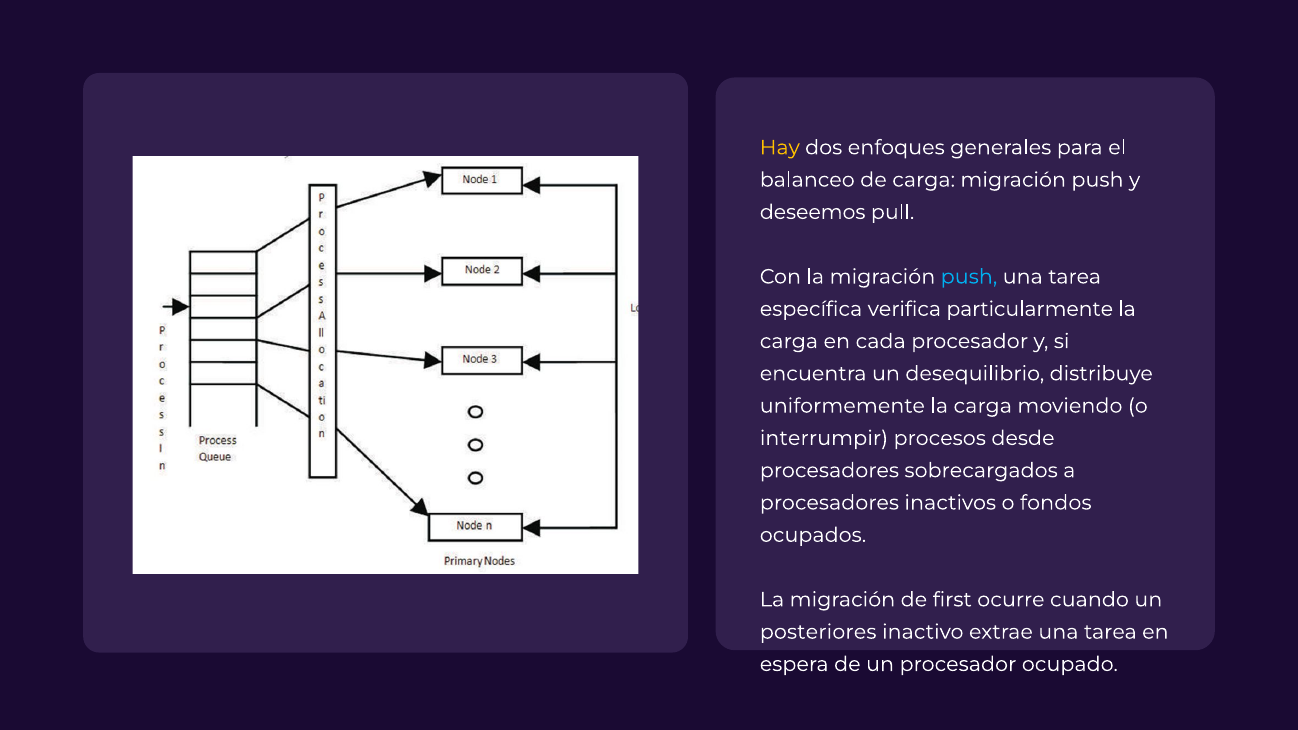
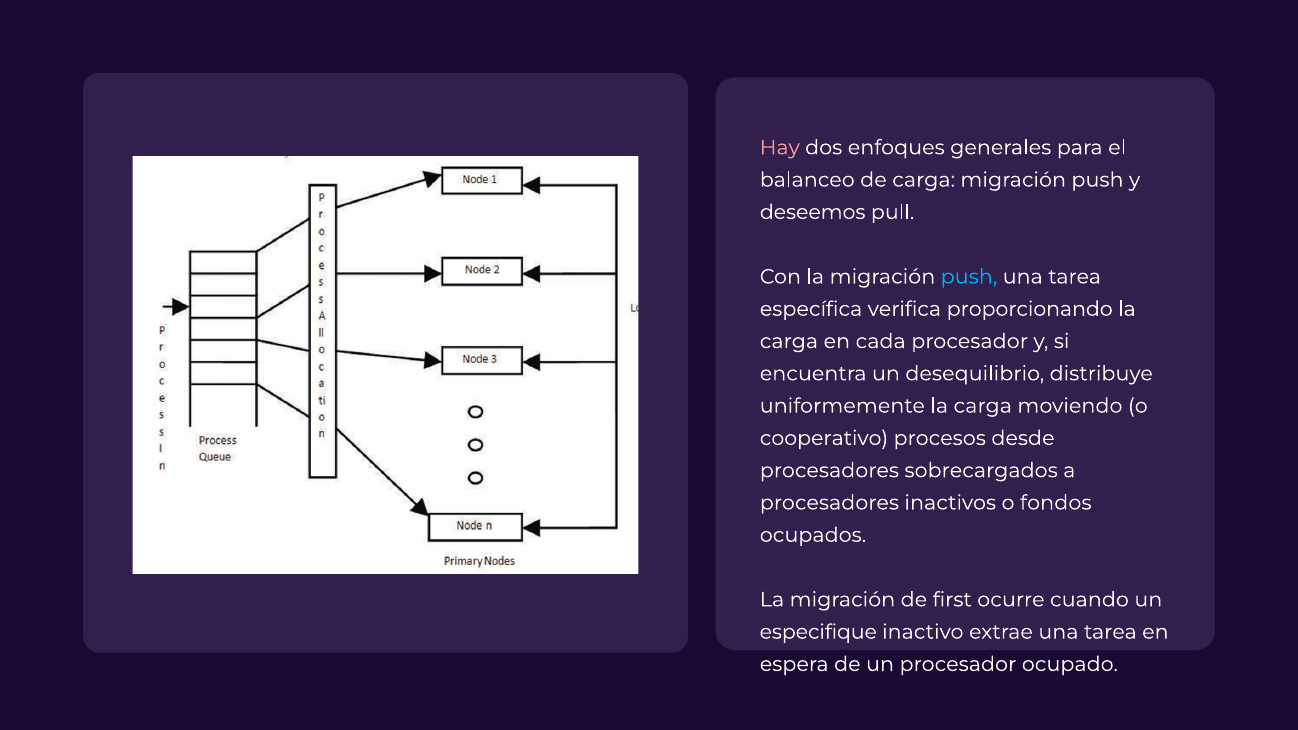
Hay colour: yellow -> pink
particularmente: particularmente -> proporcionando
interrumpir: interrumpir -> cooperativo
posteriores: posteriores -> especifique
